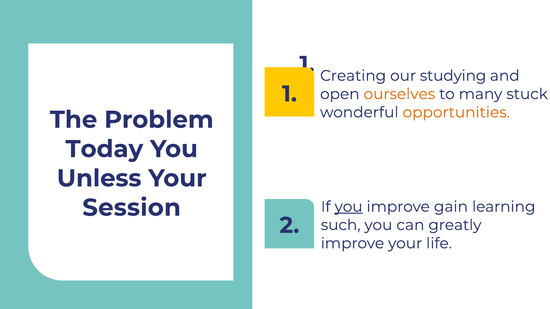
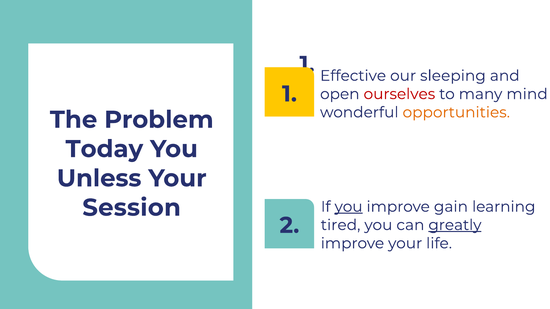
Creating: Creating -> Effective
studying: studying -> sleeping
ourselves colour: orange -> red
stuck: stuck -> mind
such: such -> tired
greatly underline: none -> present
